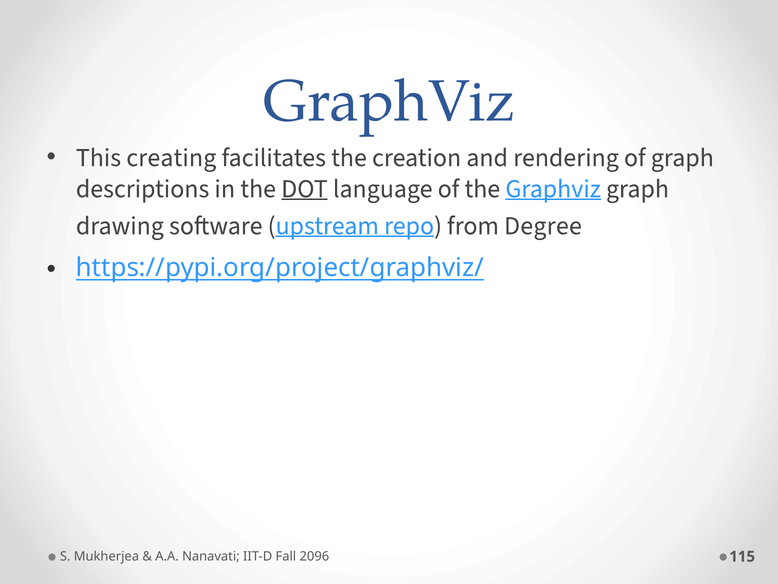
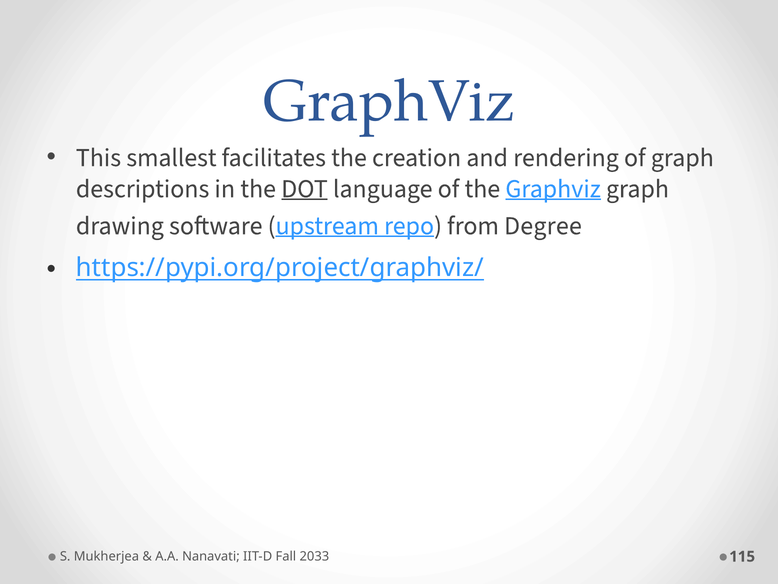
creating: creating -> smallest
2096: 2096 -> 2033
